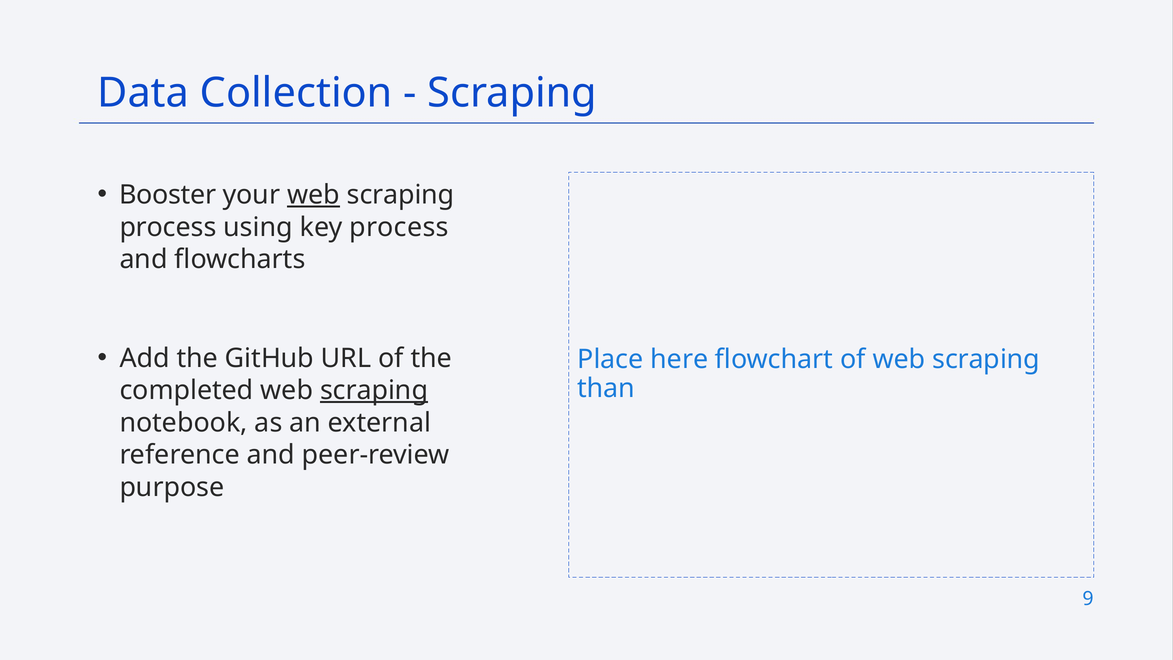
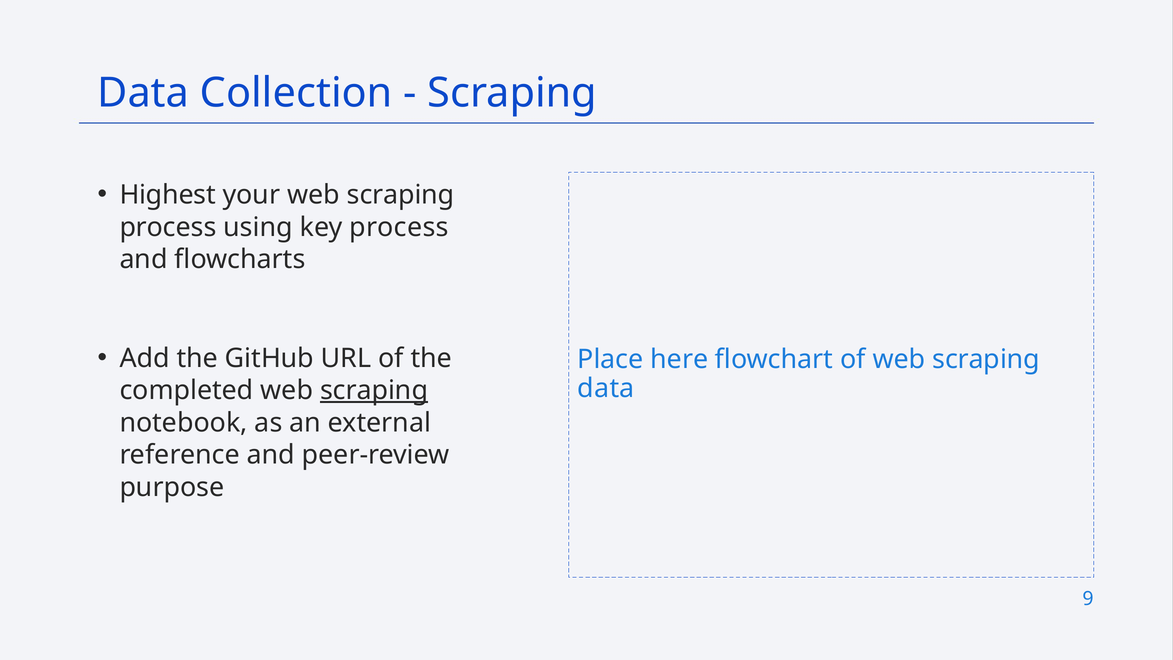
Booster: Booster -> Highest
web at (313, 195) underline: present -> none
than at (606, 388): than -> data
